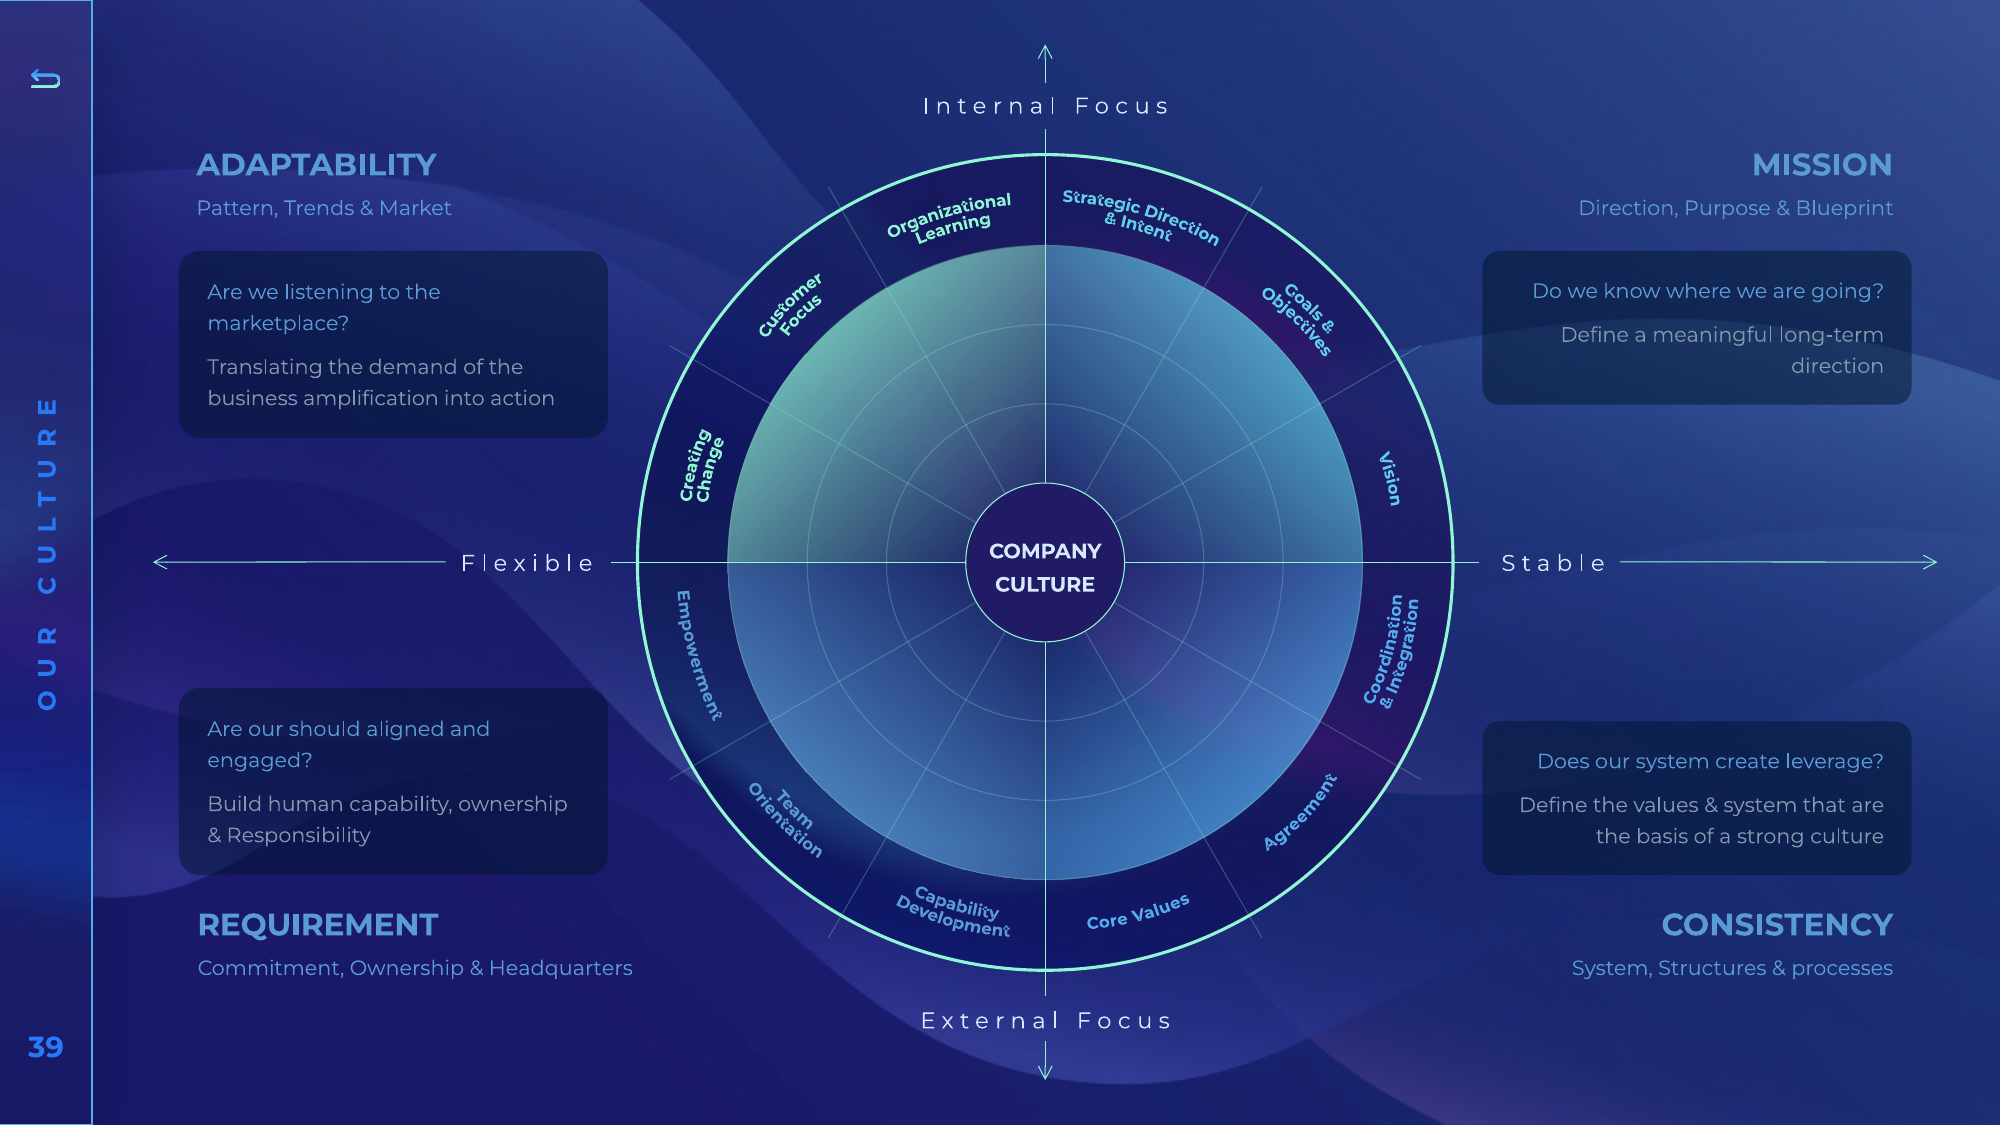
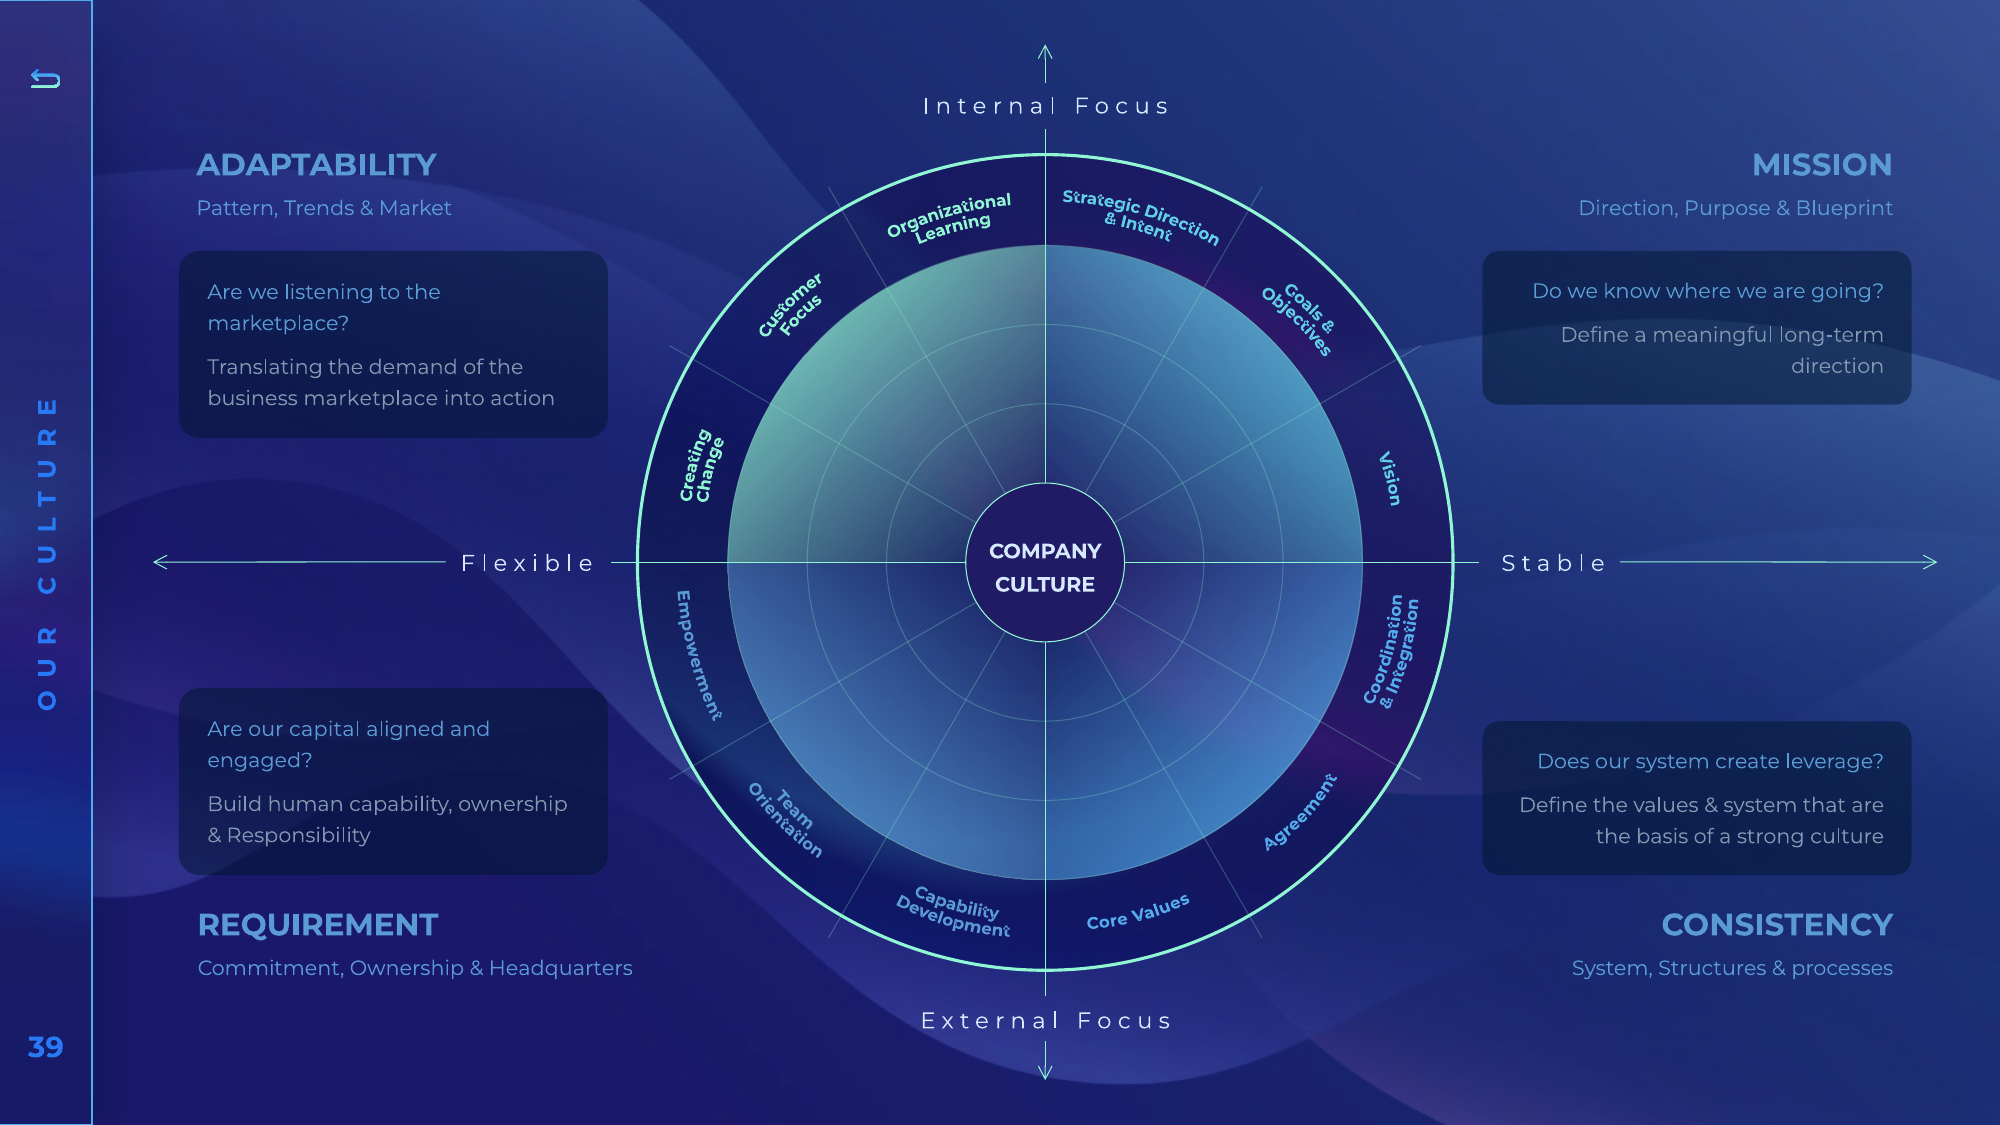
business amplification: amplification -> marketplace
should: should -> capital
